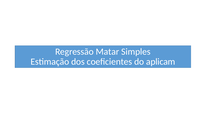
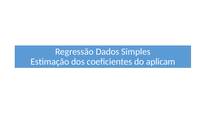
Matar: Matar -> Dados
